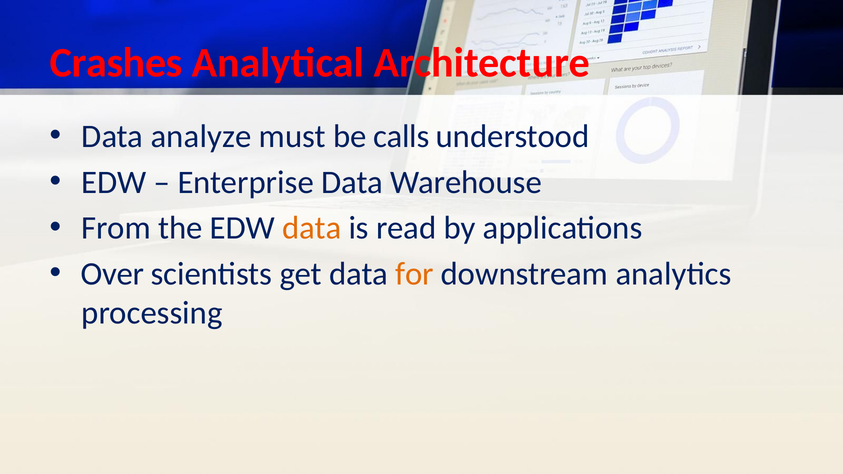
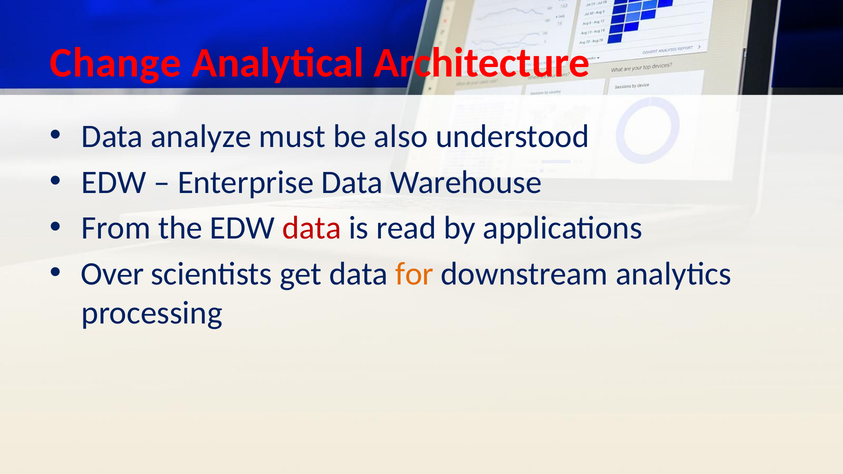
Crashes: Crashes -> Change
calls: calls -> also
data at (312, 228) colour: orange -> red
